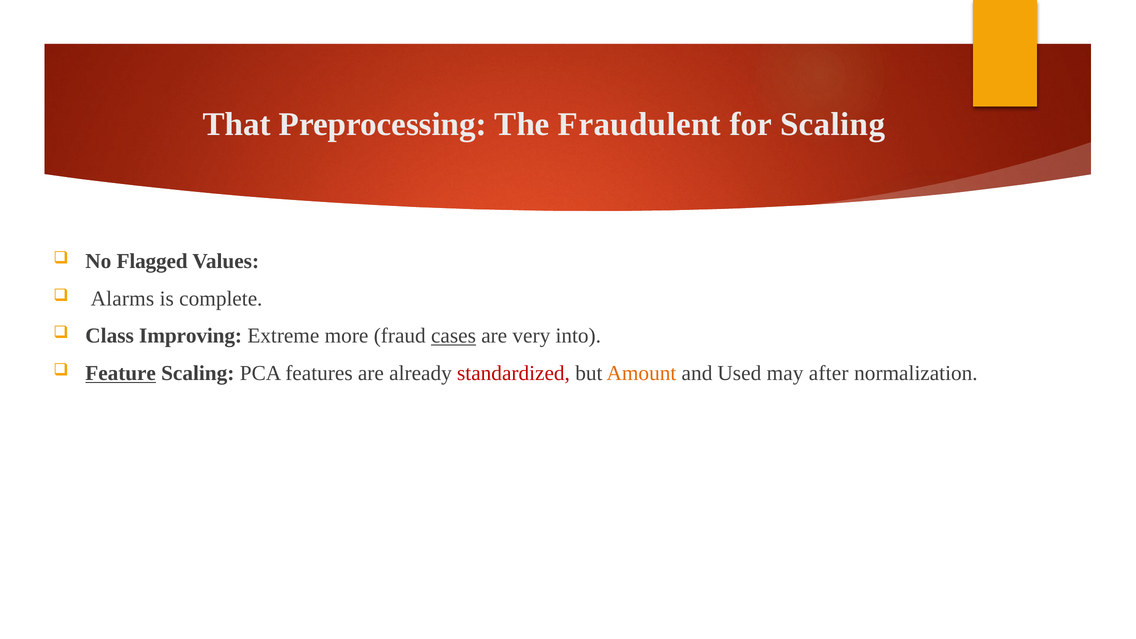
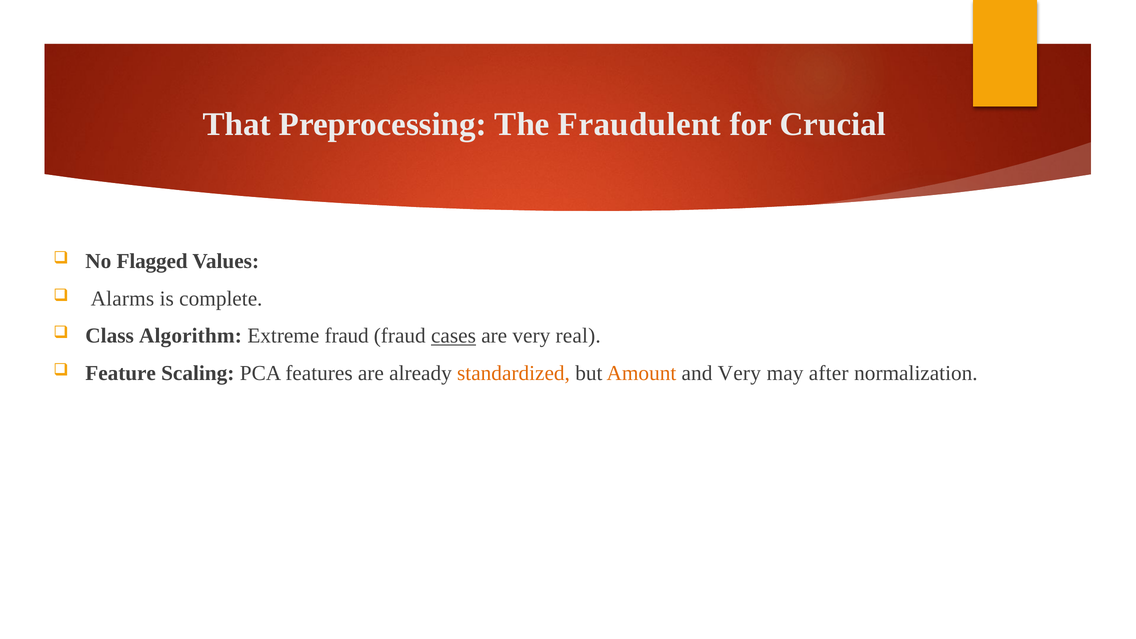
for Scaling: Scaling -> Crucial
Improving: Improving -> Algorithm
Extreme more: more -> fraud
into: into -> real
Feature underline: present -> none
standardized colour: red -> orange
and Used: Used -> Very
